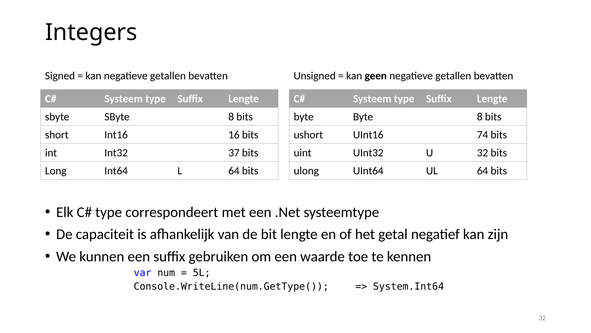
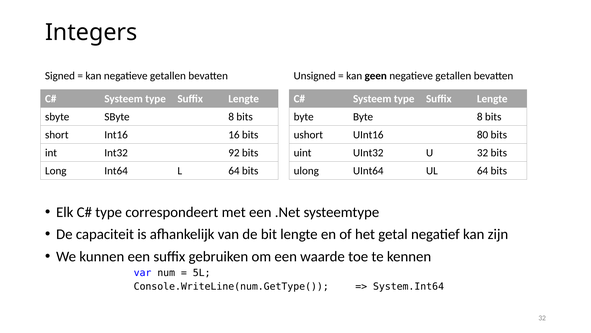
74: 74 -> 80
37: 37 -> 92
